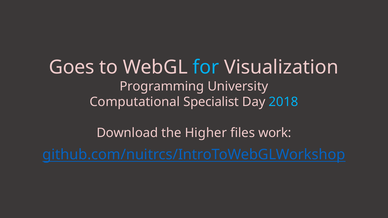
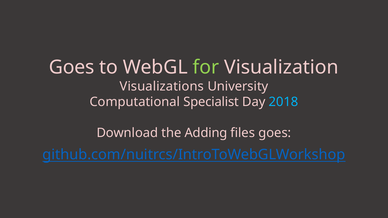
for colour: light blue -> light green
Programming: Programming -> Visualizations
Higher: Higher -> Adding
files work: work -> goes
